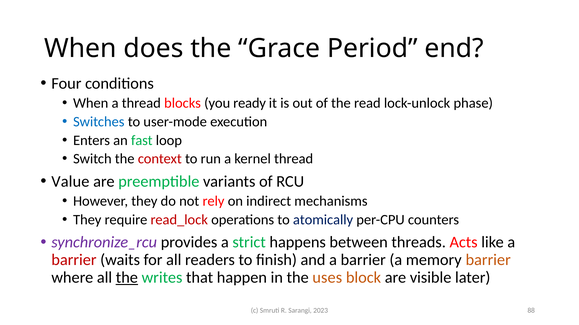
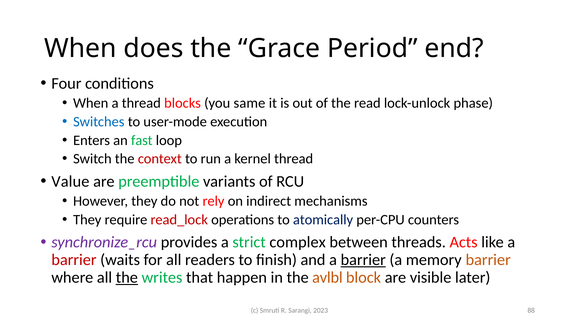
ready: ready -> same
happens: happens -> complex
barrier at (363, 260) underline: none -> present
uses: uses -> avlbl
